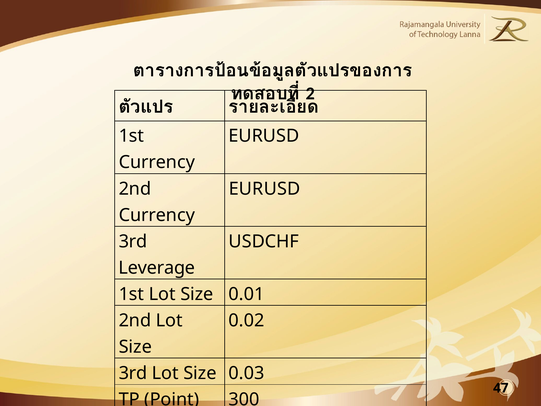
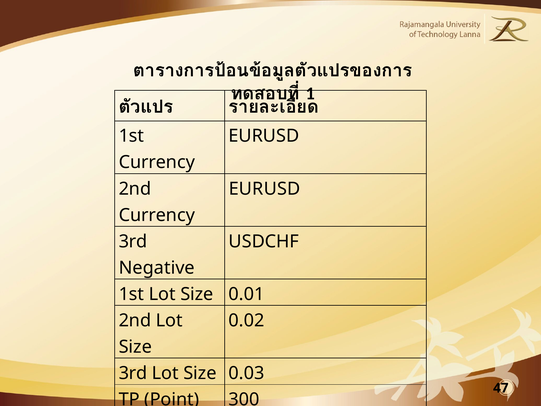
2: 2 -> 1
Leverage: Leverage -> Negative
